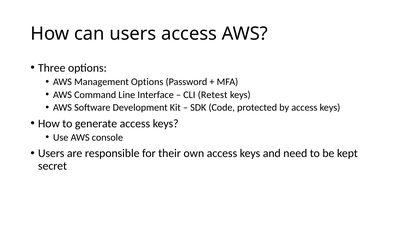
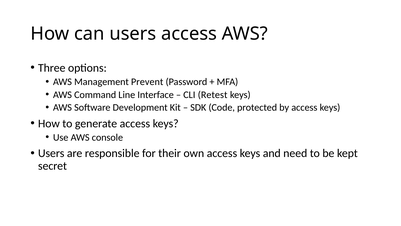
Management Options: Options -> Prevent
